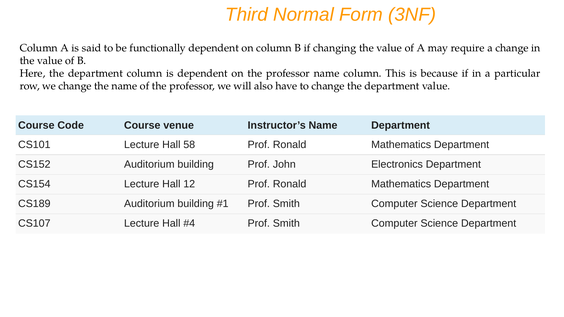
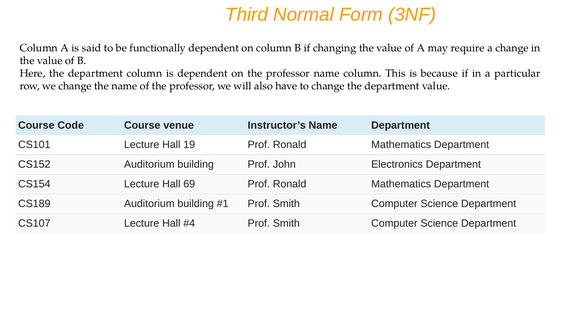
58: 58 -> 19
12: 12 -> 69
